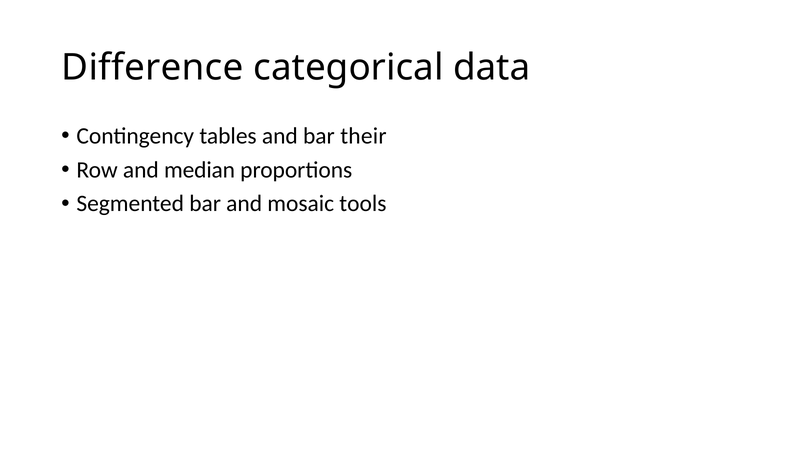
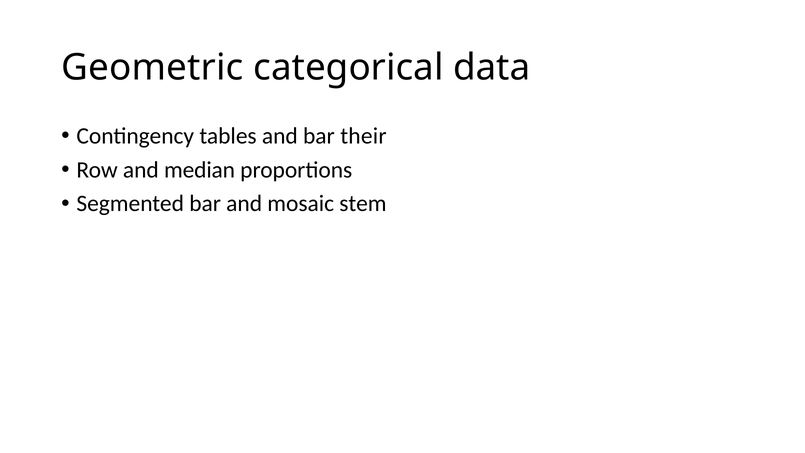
Difference: Difference -> Geometric
tools: tools -> stem
